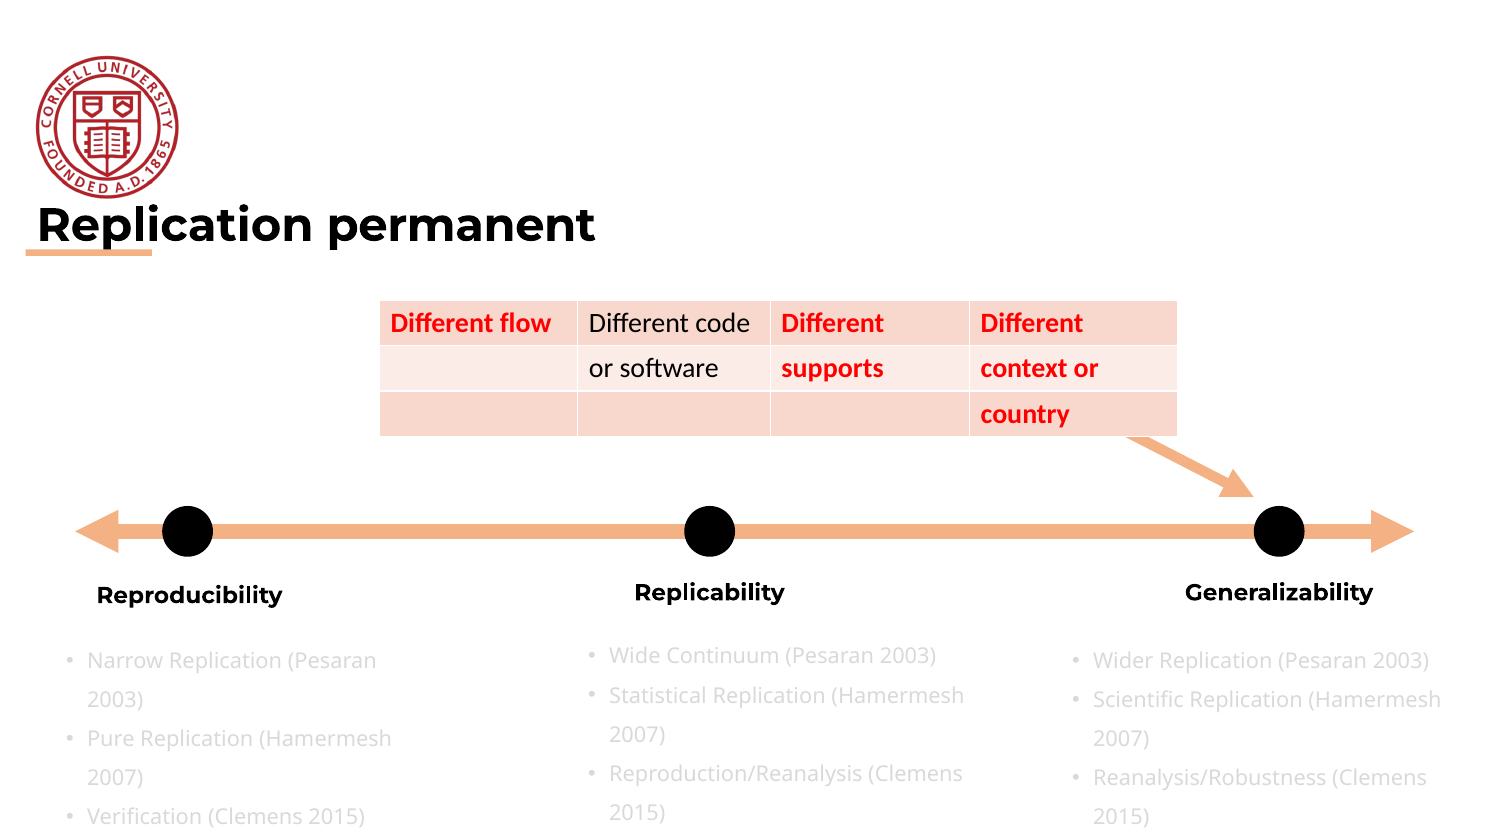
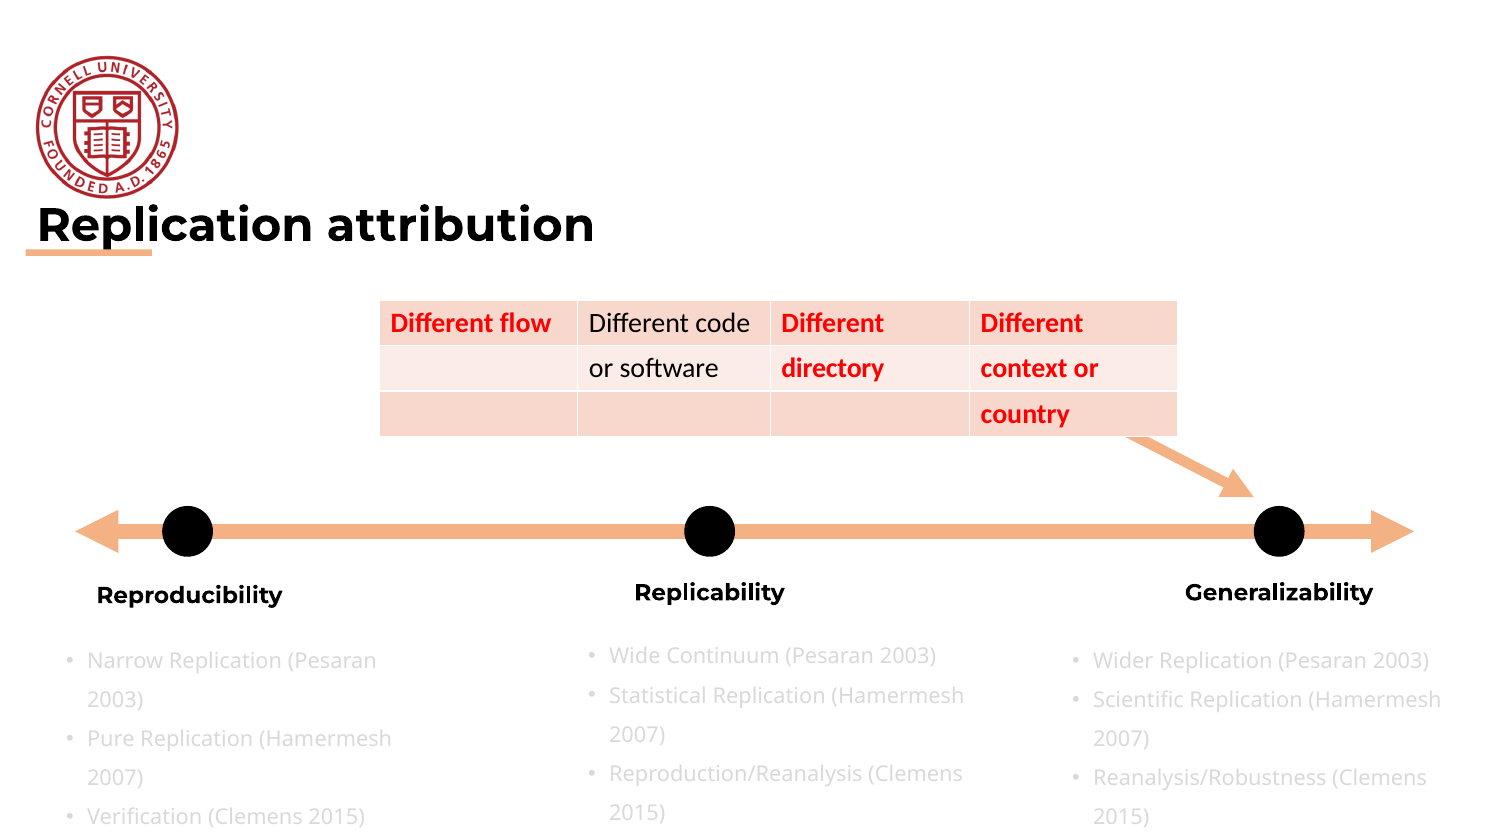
permanent: permanent -> attribution
supports: supports -> directory
